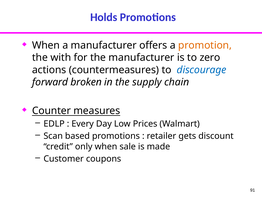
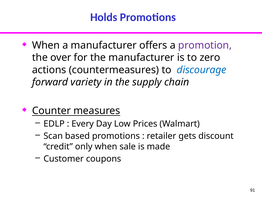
promotion colour: orange -> purple
with: with -> over
broken: broken -> variety
